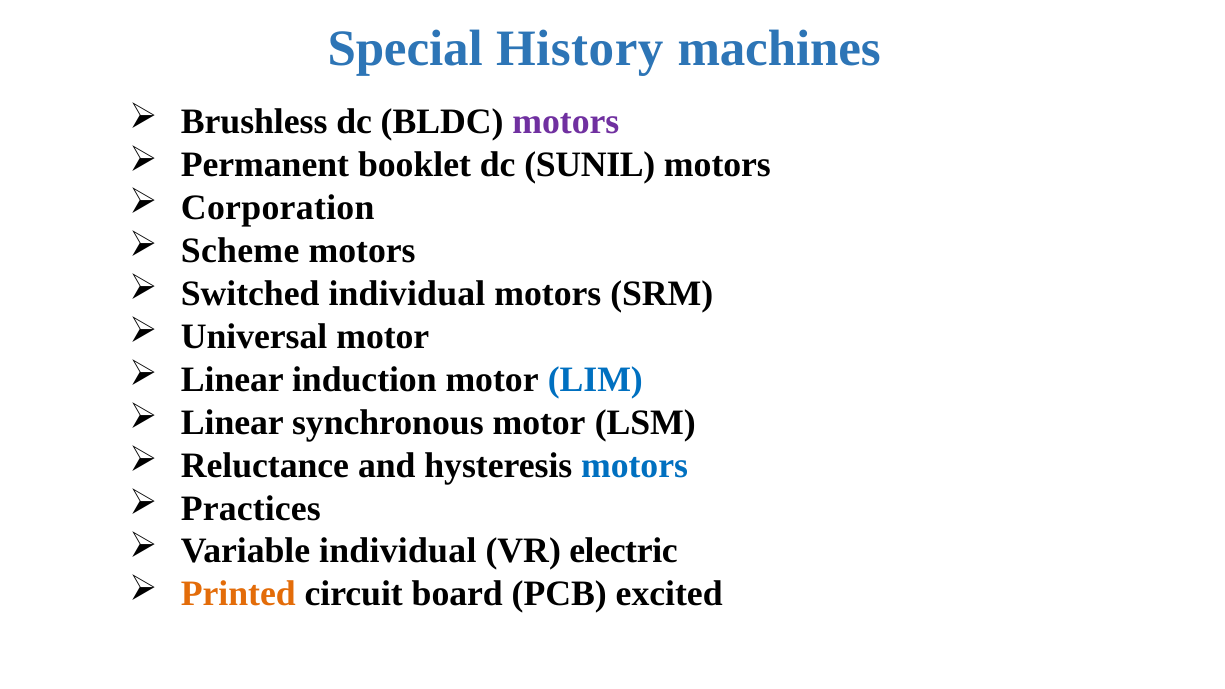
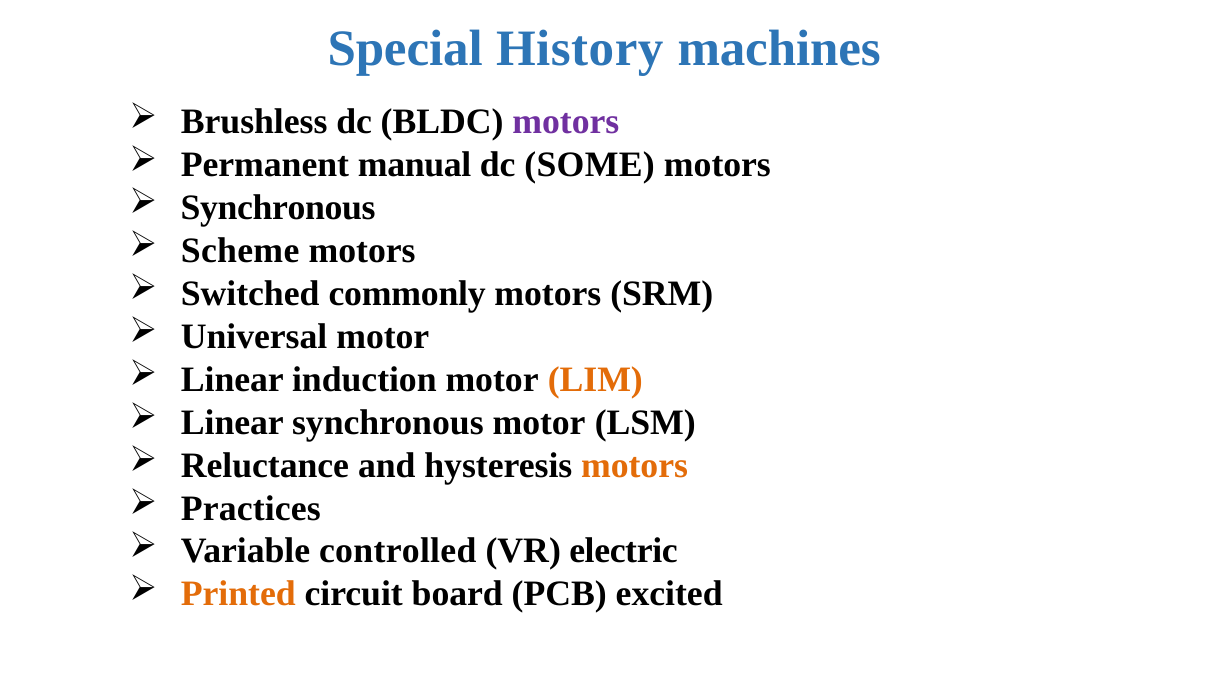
booklet: booklet -> manual
SUNIL: SUNIL -> SOME
Corporation at (278, 208): Corporation -> Synchronous
Switched individual: individual -> commonly
LIM colour: blue -> orange
motors at (635, 465) colour: blue -> orange
Variable individual: individual -> controlled
